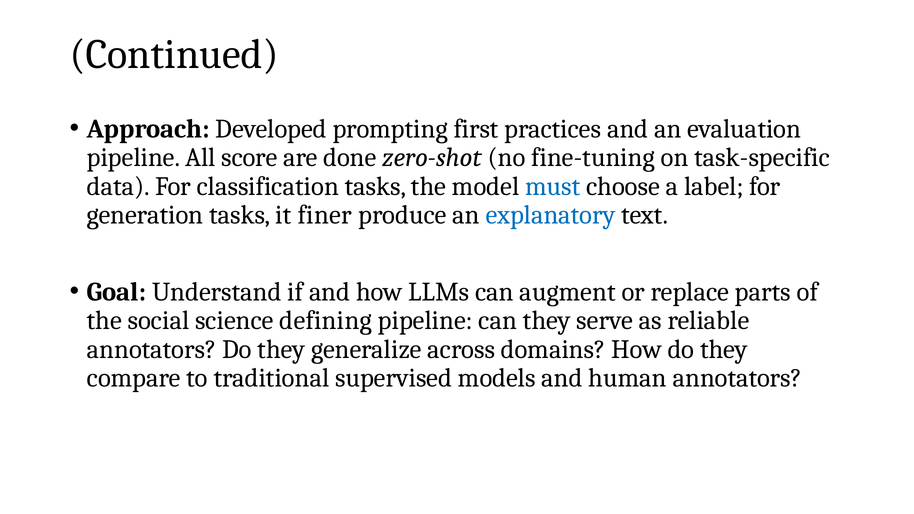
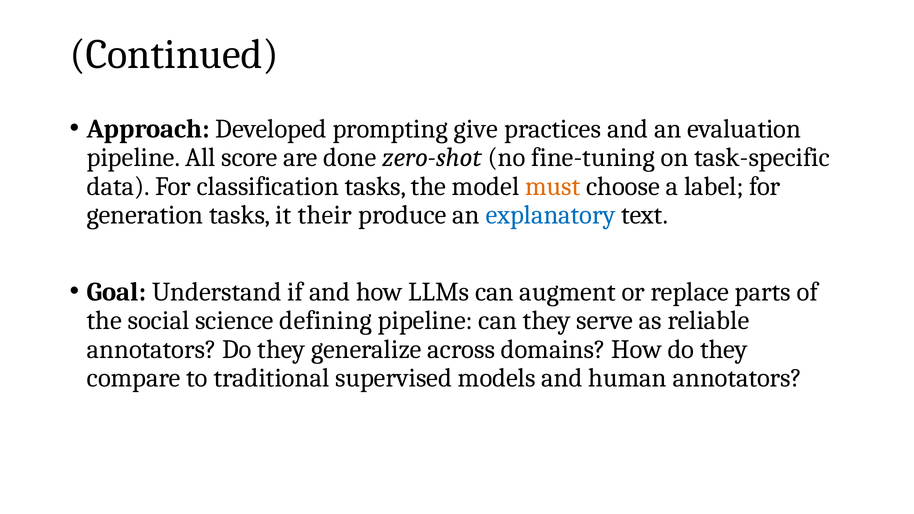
first: first -> give
must colour: blue -> orange
finer: finer -> their
